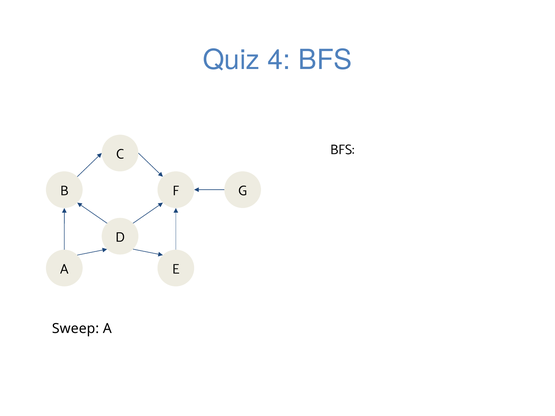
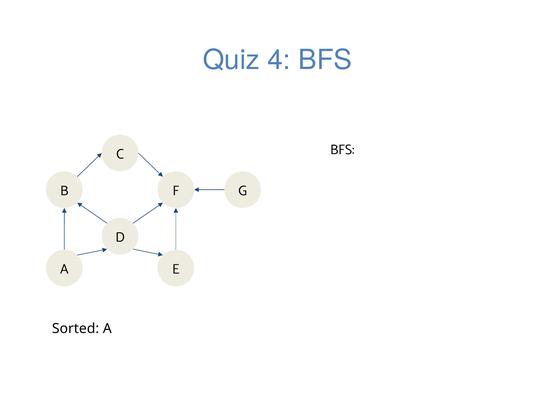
Sweep: Sweep -> Sorted
